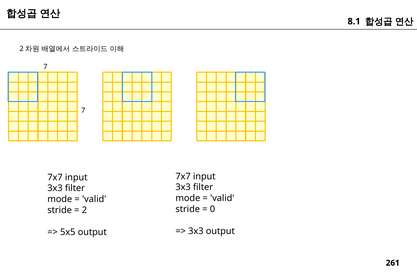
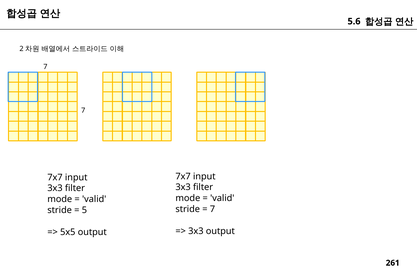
8.1: 8.1 -> 5.6
0 at (213, 209): 0 -> 7
2: 2 -> 5
